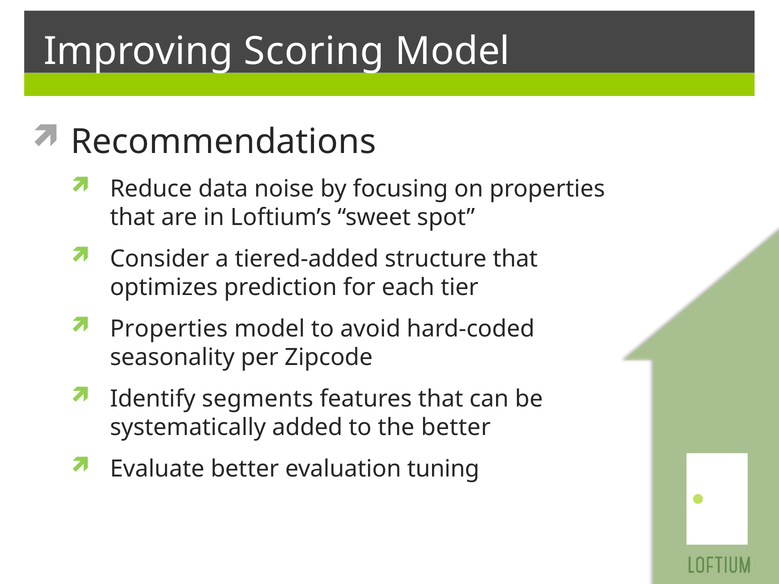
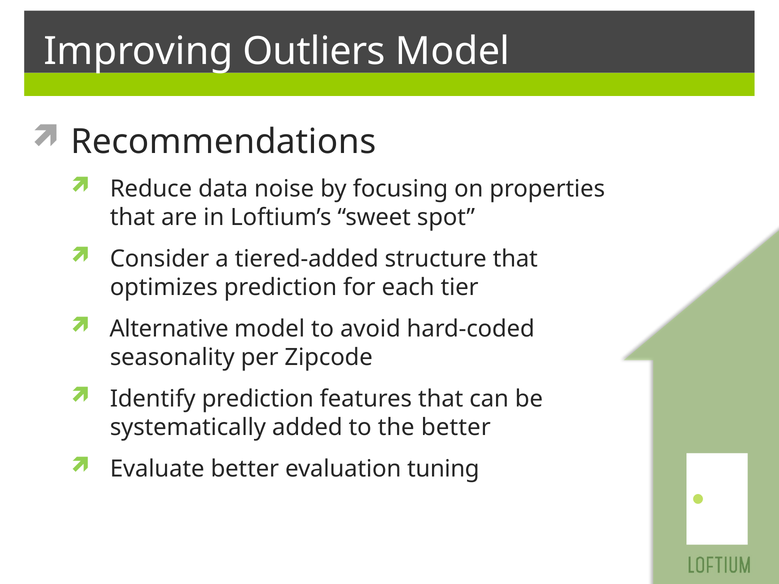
Scoring: Scoring -> Outliers
Properties at (169, 329): Properties -> Alternative
Identify segments: segments -> prediction
